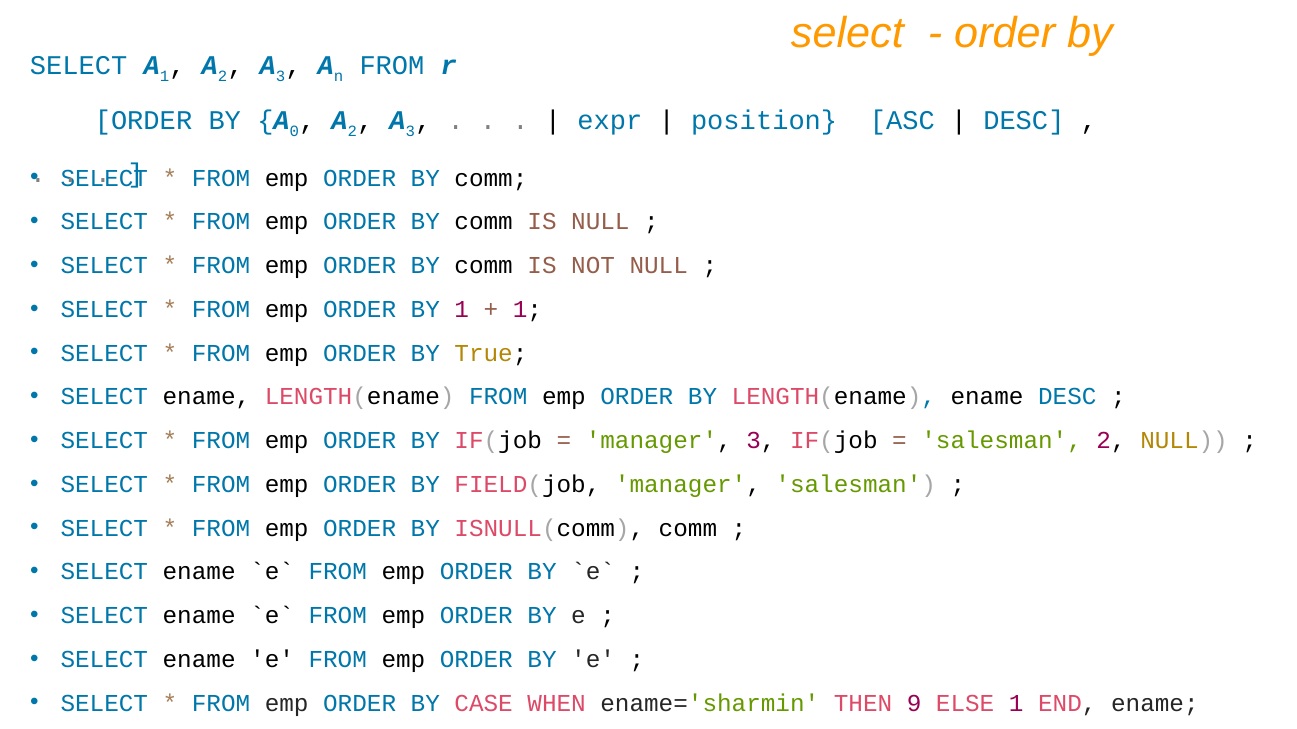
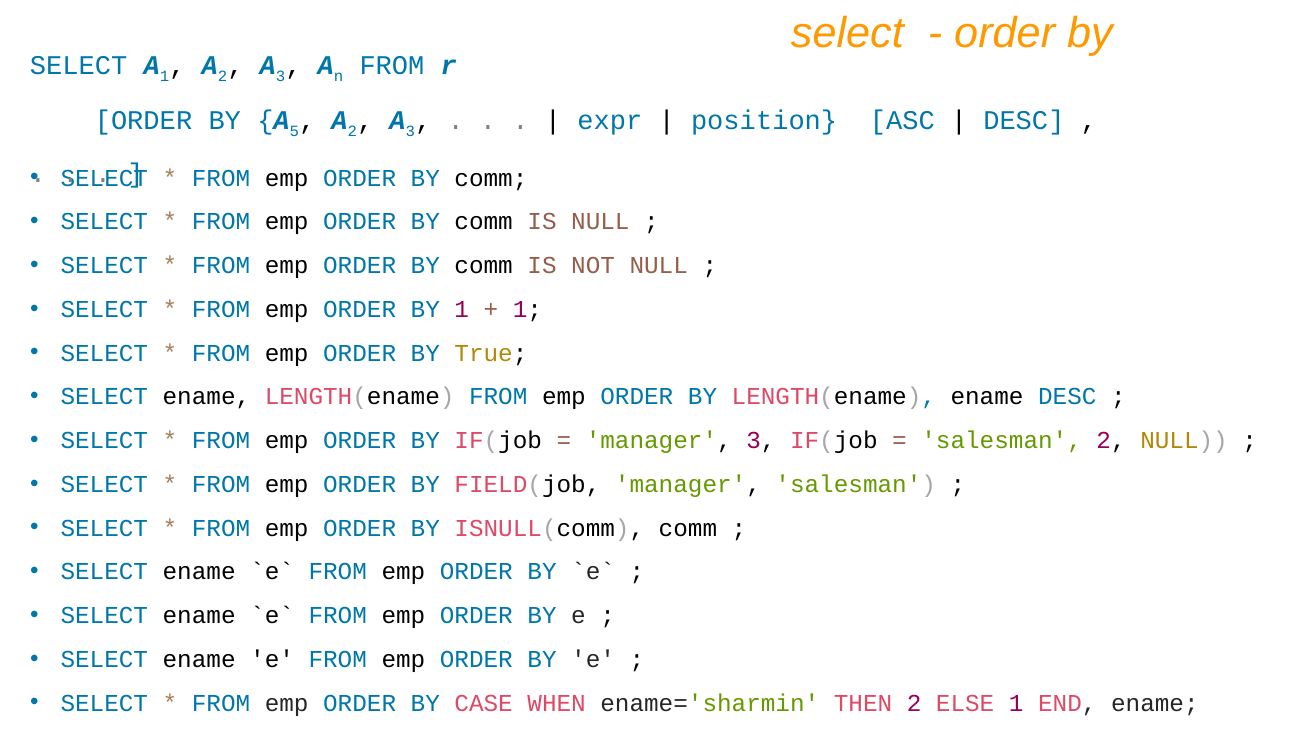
0: 0 -> 5
THEN 9: 9 -> 2
